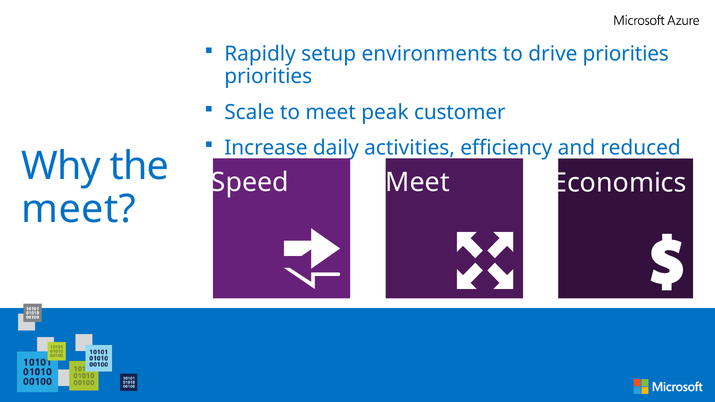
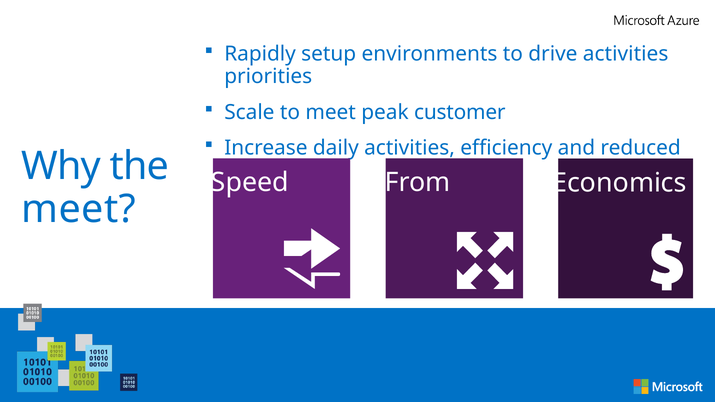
drive priorities: priorities -> activities
Meet at (417, 183): Meet -> From
